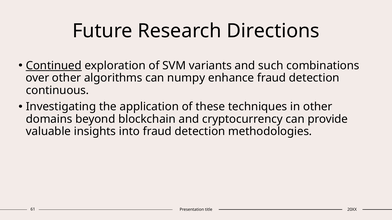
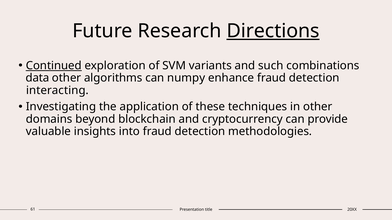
Directions underline: none -> present
over: over -> data
continuous: continuous -> interacting
